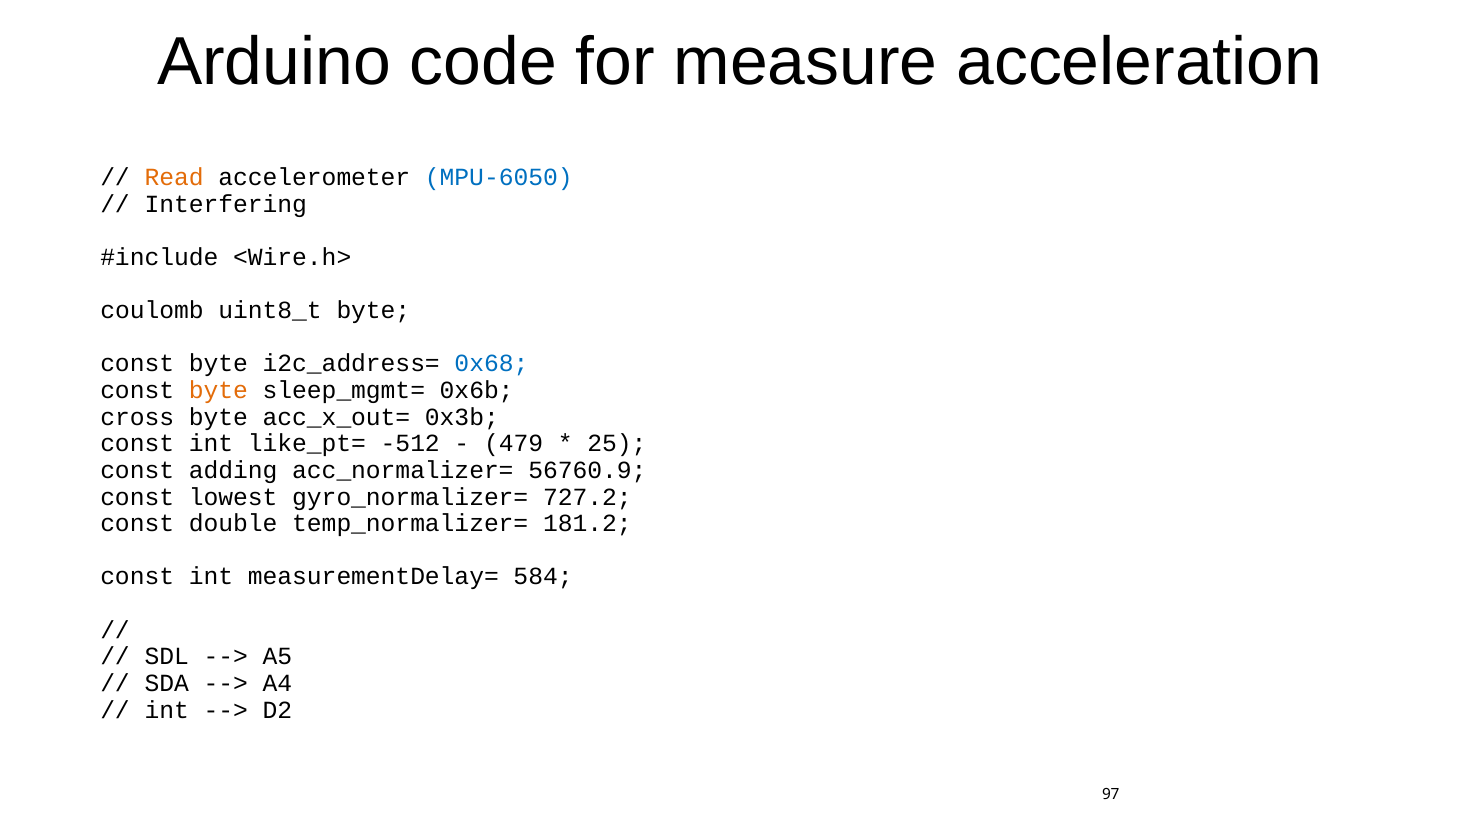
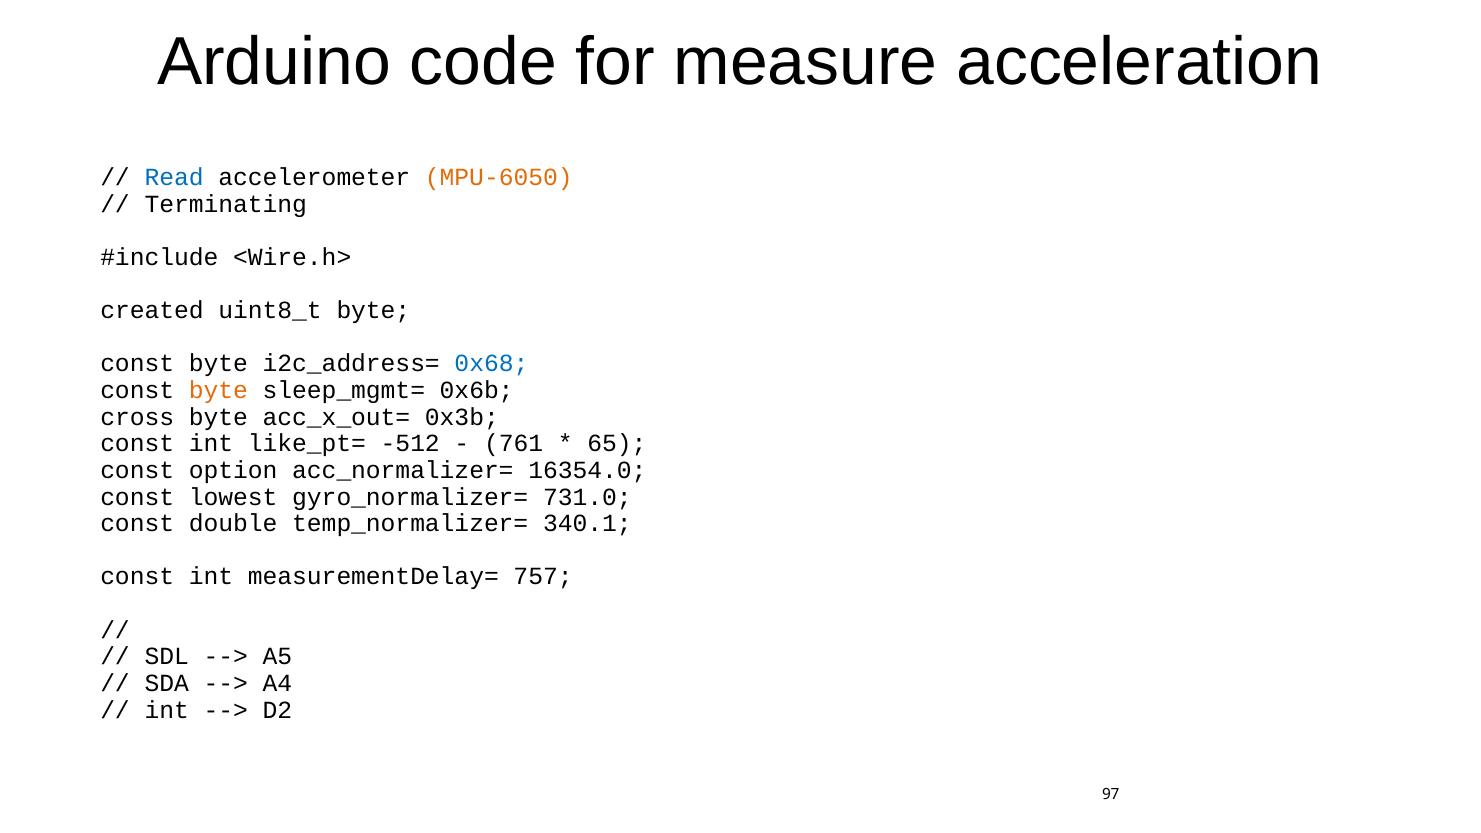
Read colour: orange -> blue
MPU-6050 colour: blue -> orange
Interfering: Interfering -> Terminating
coulomb: coulomb -> created
479: 479 -> 761
25: 25 -> 65
adding: adding -> option
56760.9: 56760.9 -> 16354.0
727.2: 727.2 -> 731.0
181.2: 181.2 -> 340.1
584: 584 -> 757
